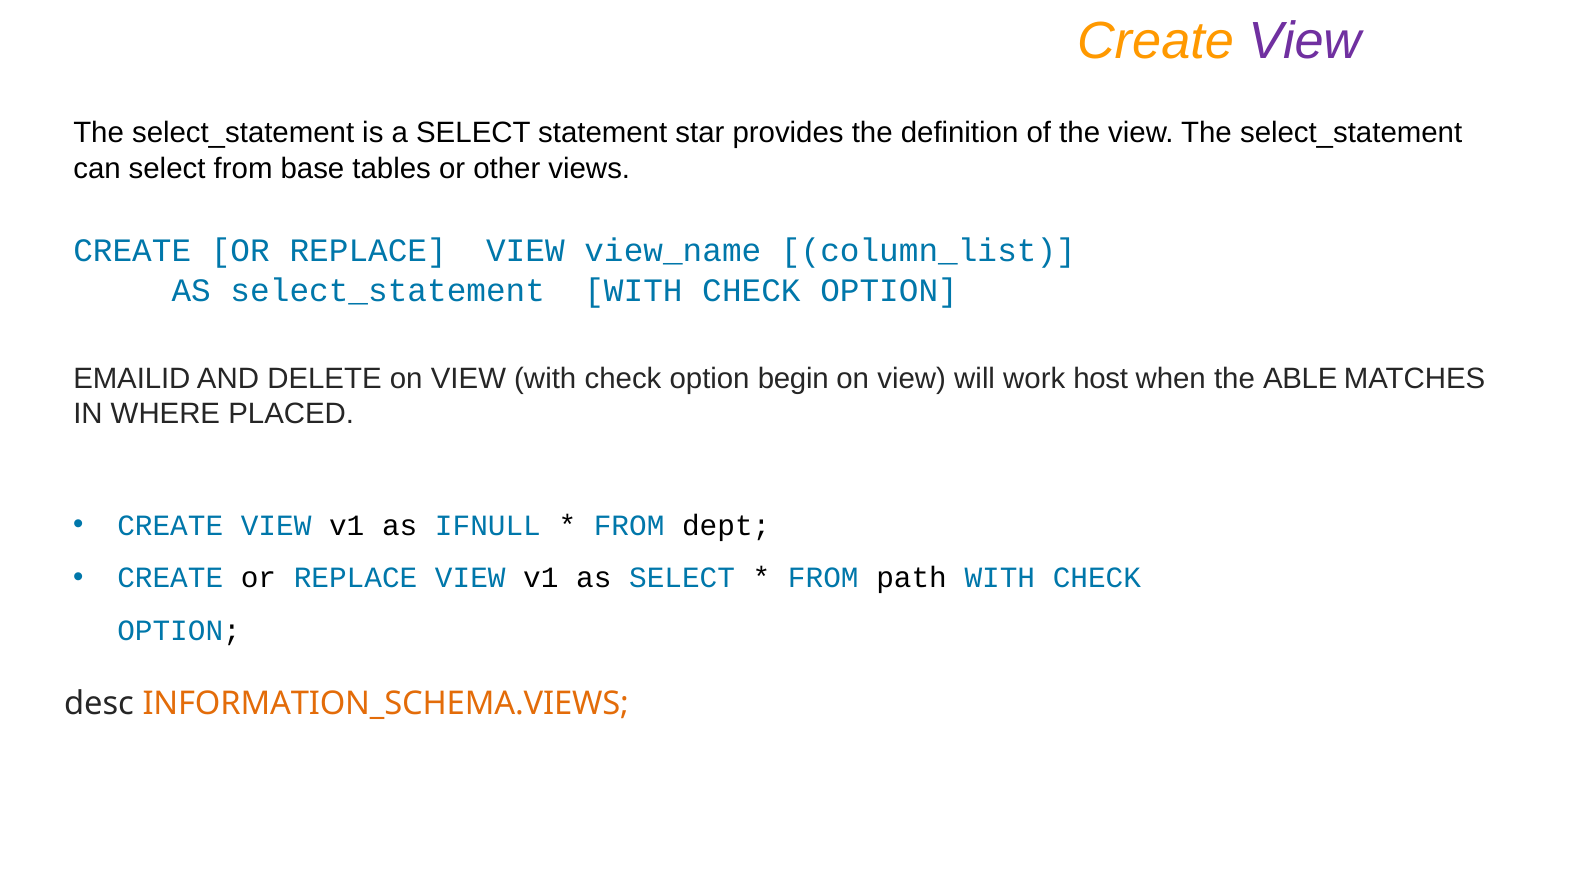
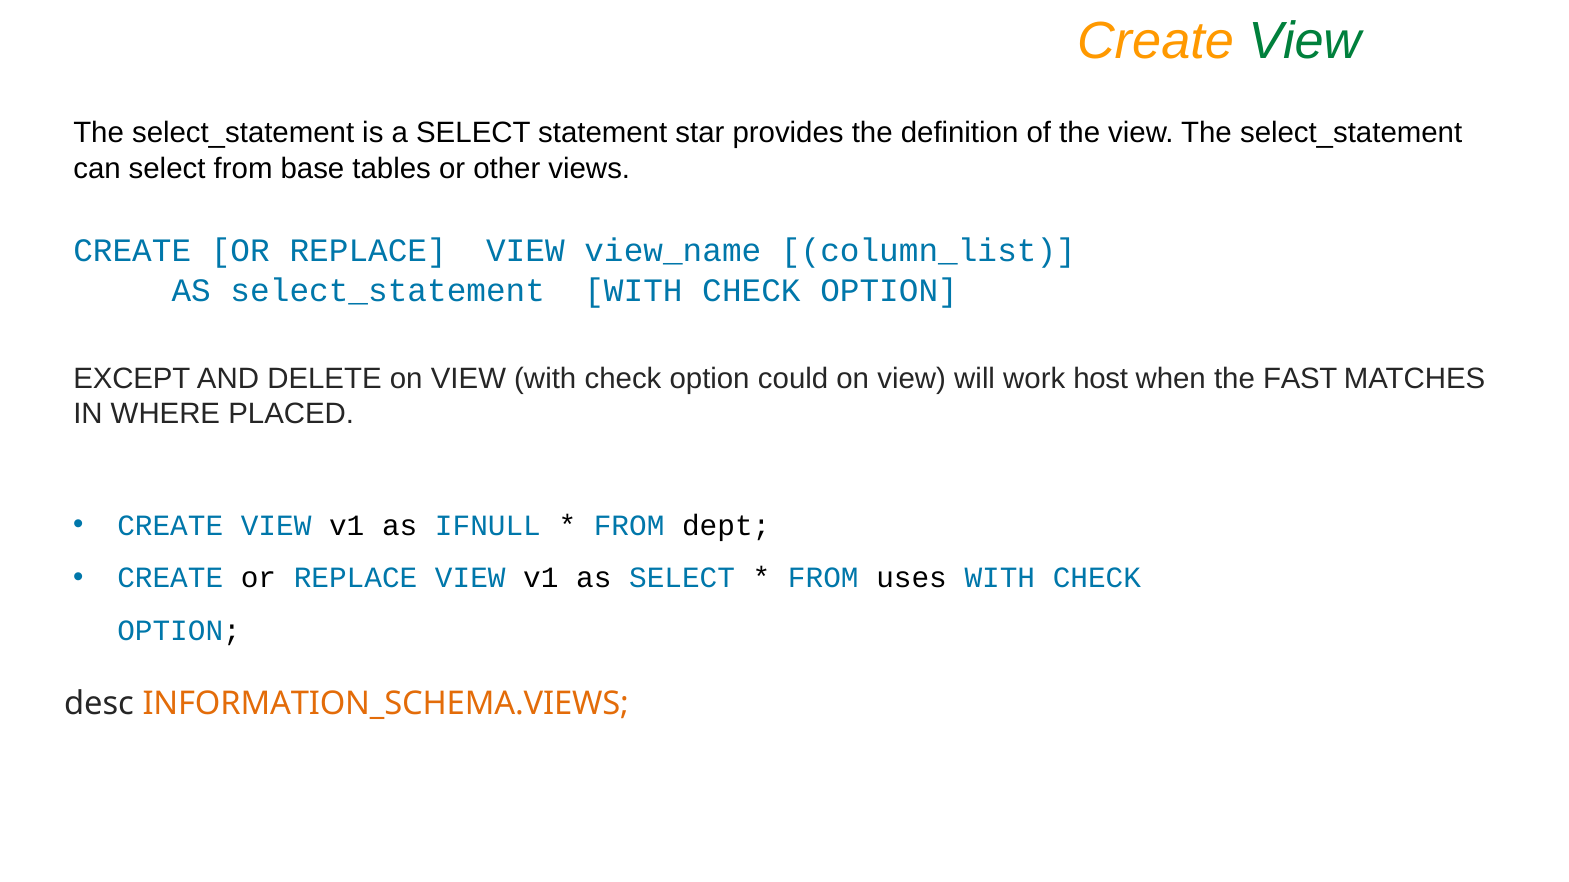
View at (1305, 41) colour: purple -> green
EMAILID: EMAILID -> EXCEPT
begin: begin -> could
ABLE: ABLE -> FAST
path: path -> uses
